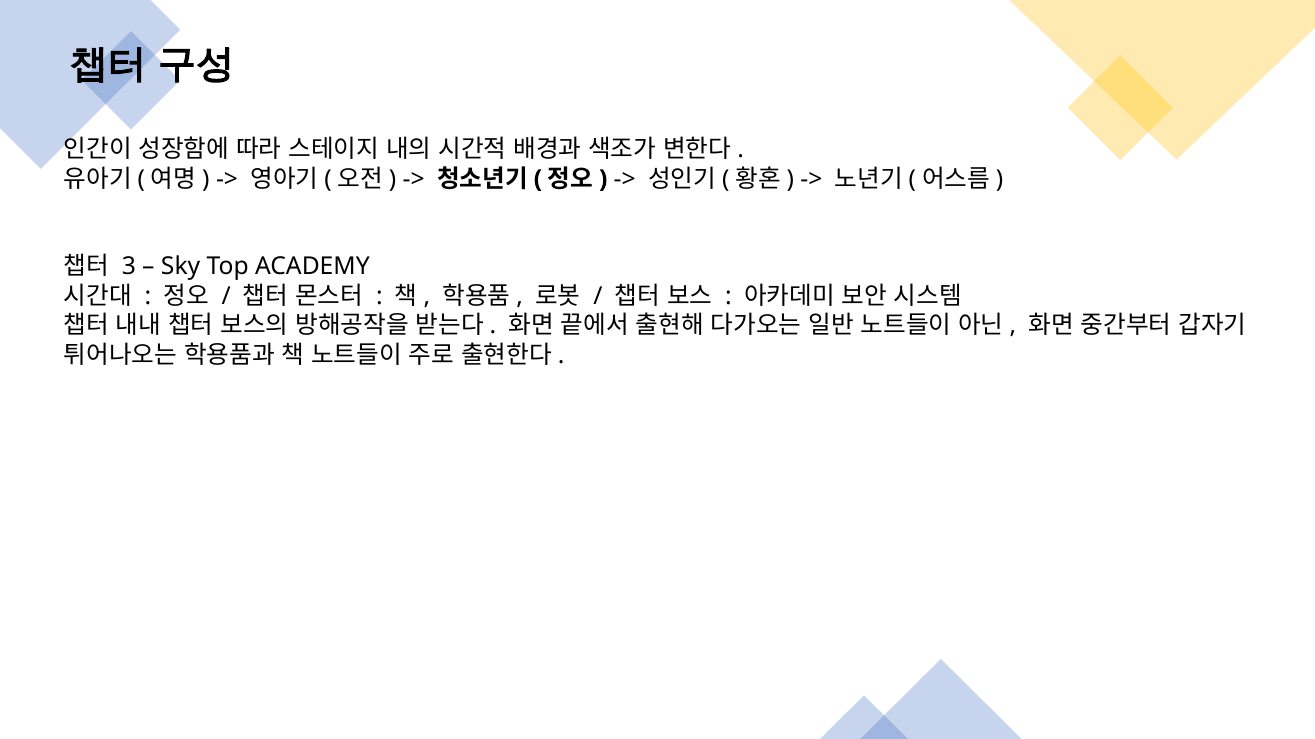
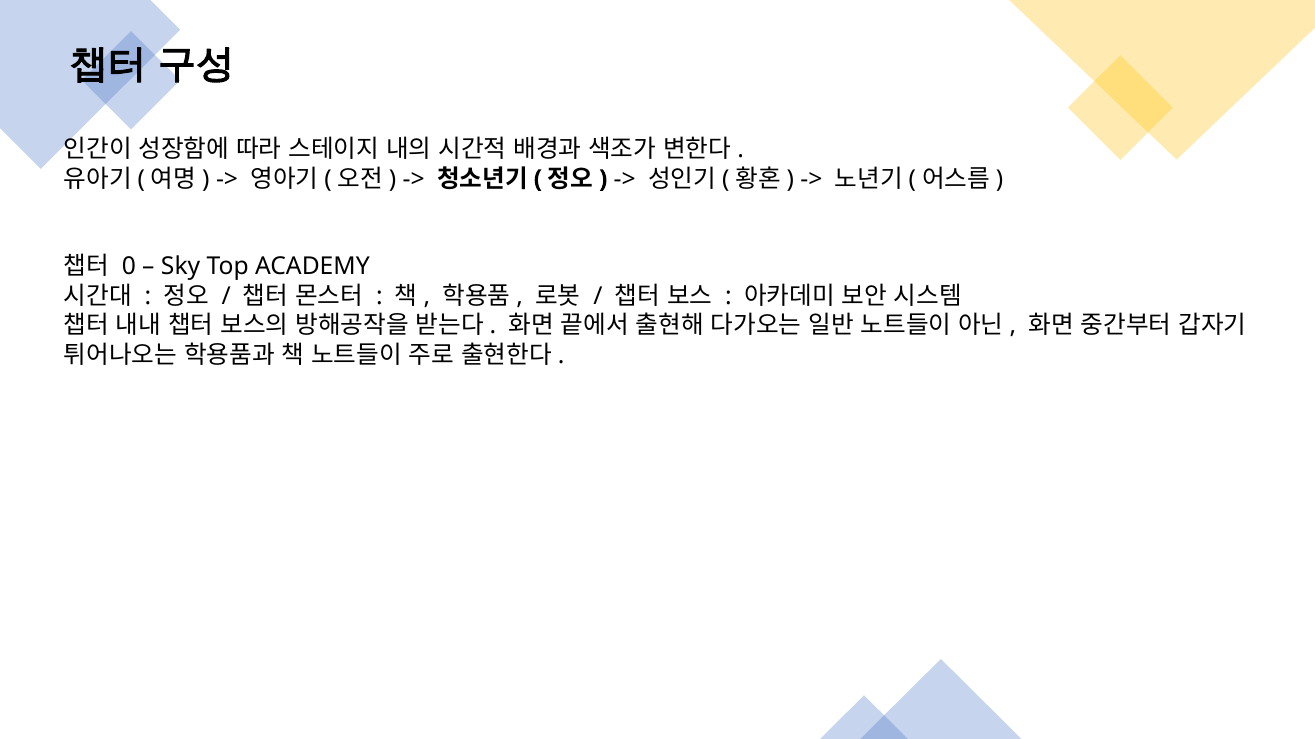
3: 3 -> 0
